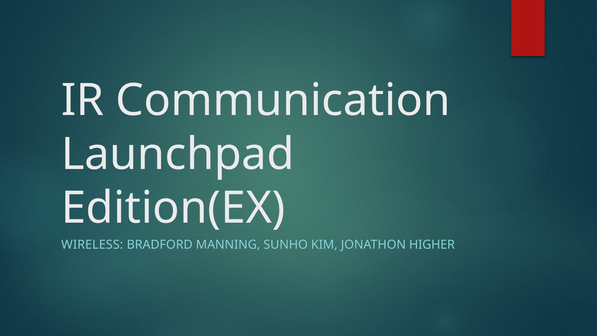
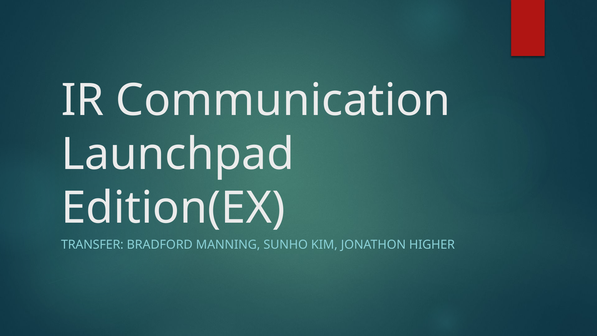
WIRELESS: WIRELESS -> TRANSFER
